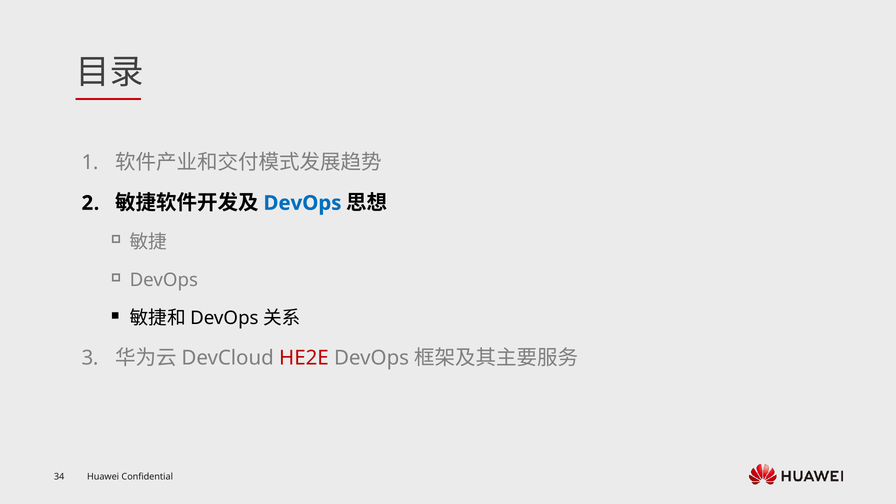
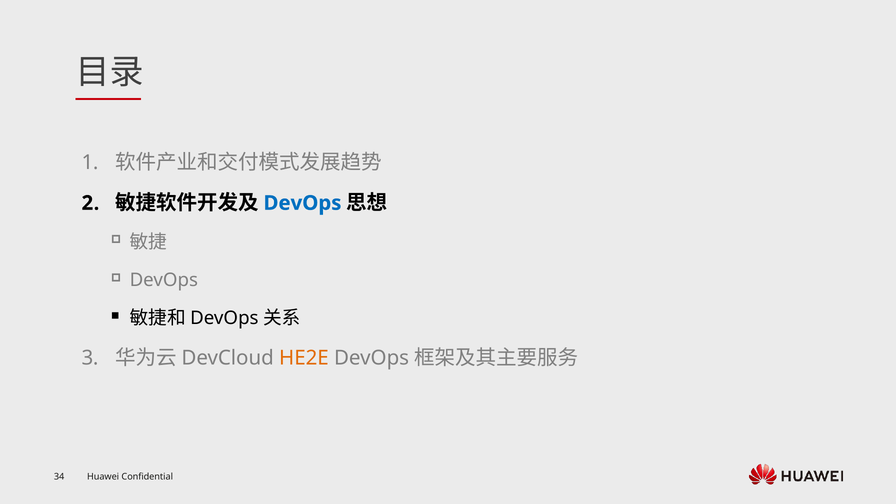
HE2E colour: red -> orange
